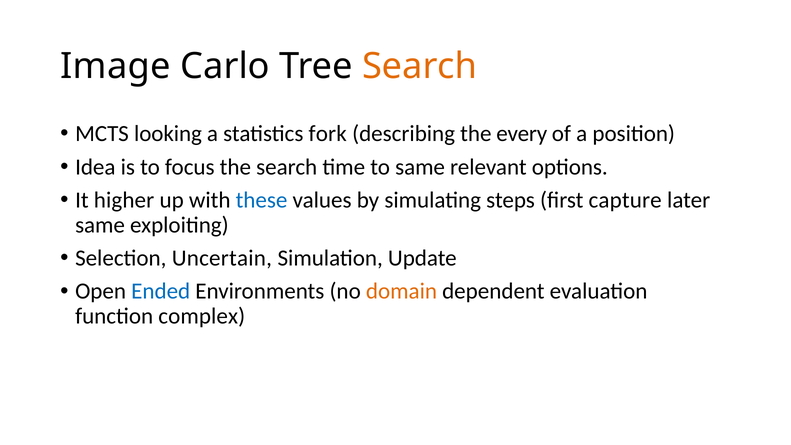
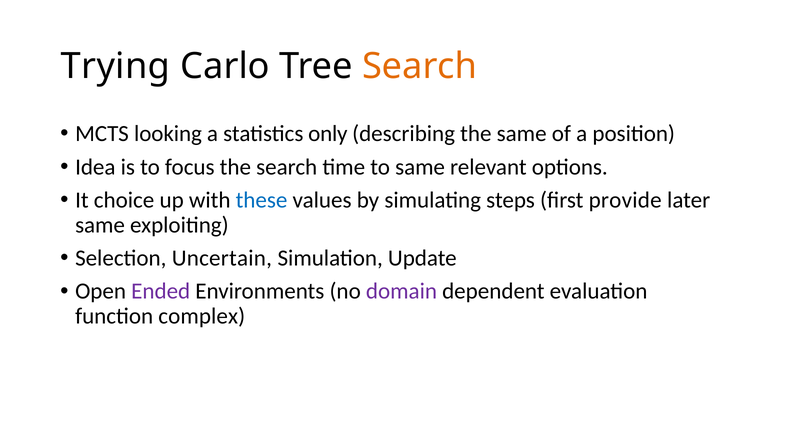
Image: Image -> Trying
fork: fork -> only
the every: every -> same
higher: higher -> choice
capture: capture -> provide
Ended colour: blue -> purple
domain colour: orange -> purple
